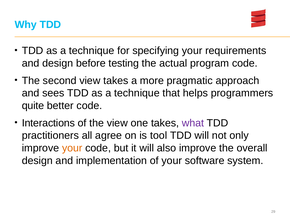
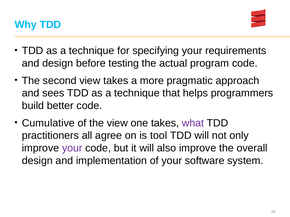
quite: quite -> build
Interactions: Interactions -> Cumulative
your at (72, 148) colour: orange -> purple
